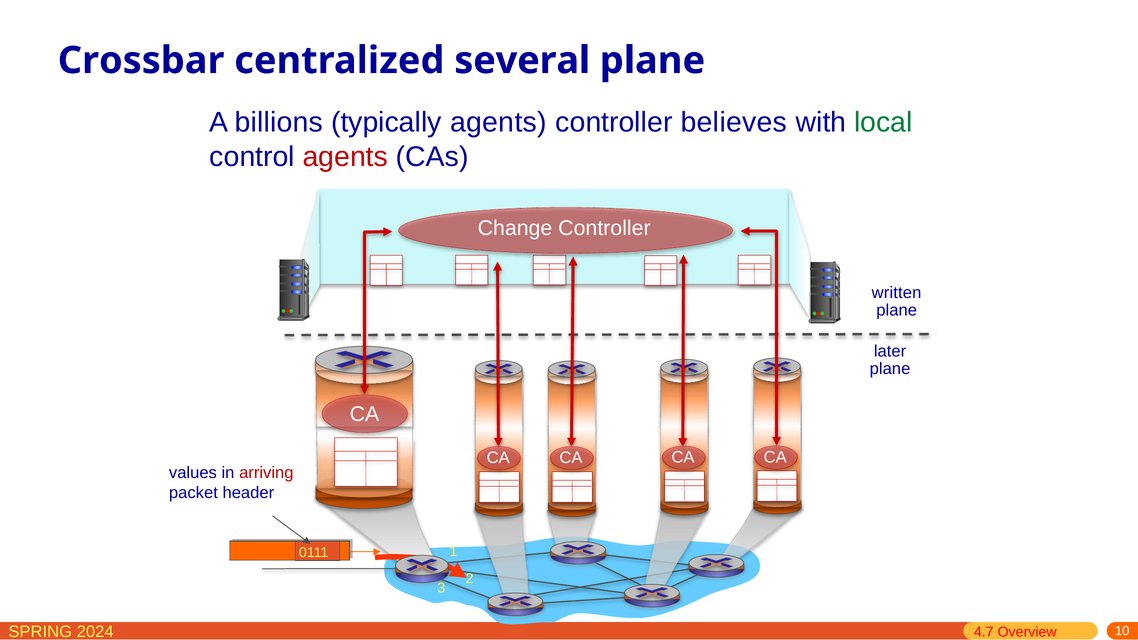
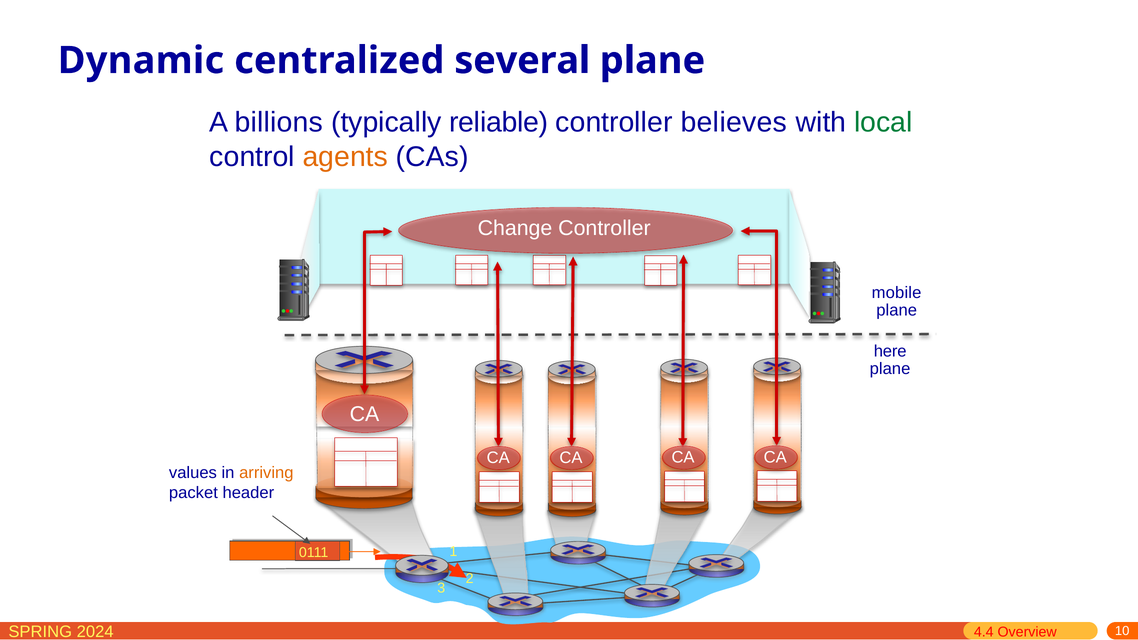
Crossbar: Crossbar -> Dynamic
typically agents: agents -> reliable
agents at (345, 157) colour: red -> orange
written: written -> mobile
later: later -> here
arriving colour: red -> orange
4.7: 4.7 -> 4.4
